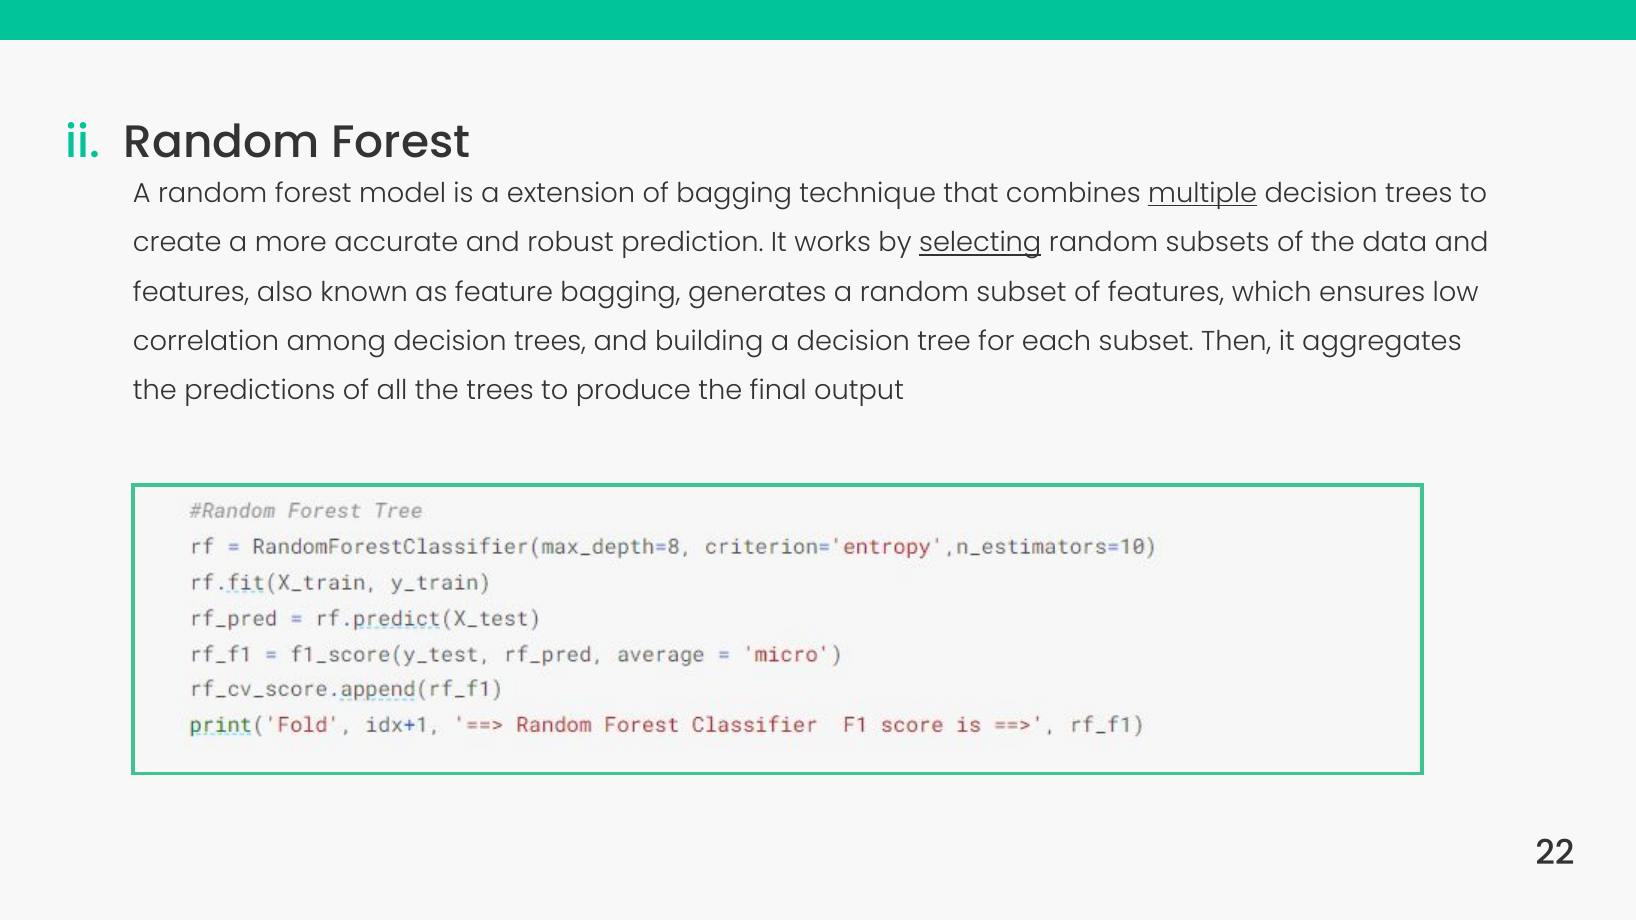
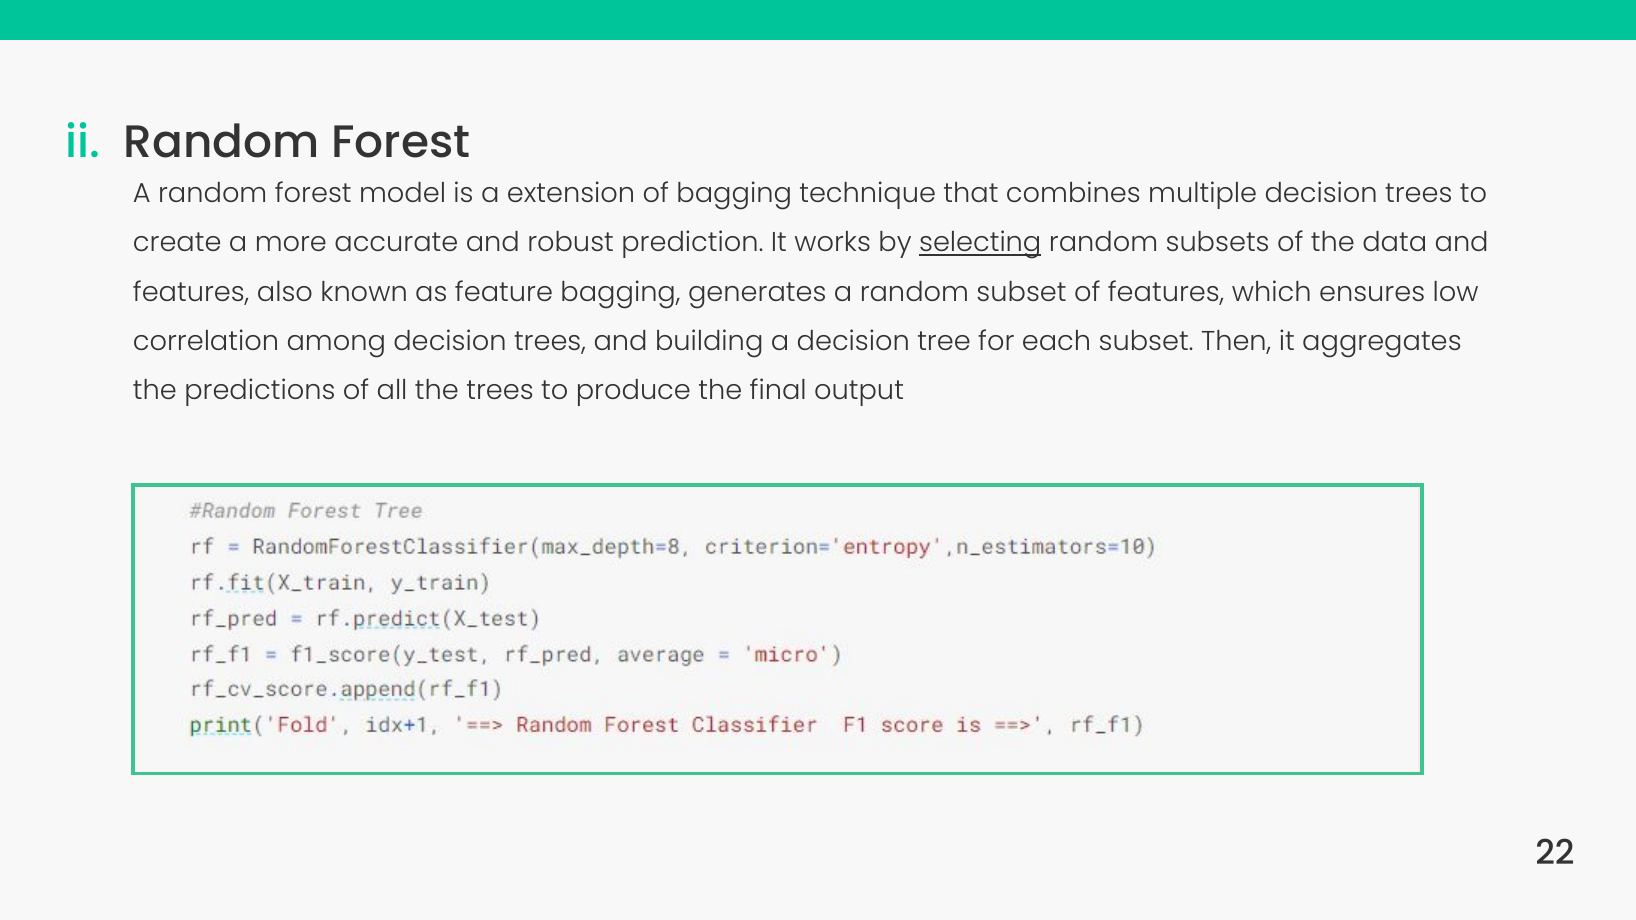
multiple underline: present -> none
